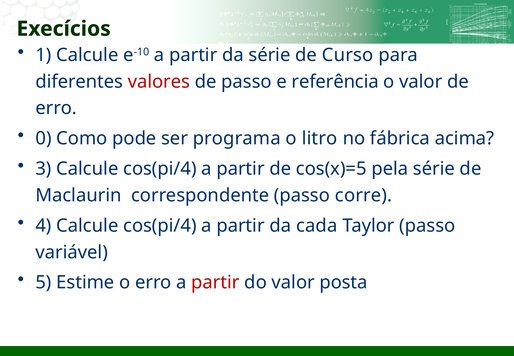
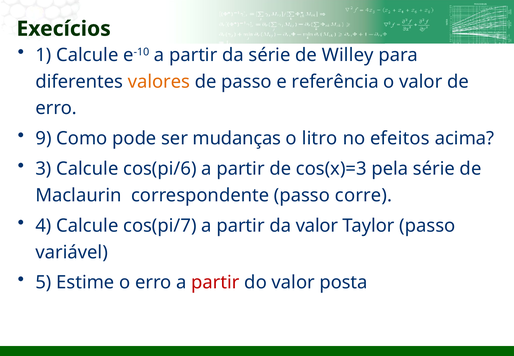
Curso: Curso -> Willey
valores colour: red -> orange
0: 0 -> 9
programa: programa -> mudanças
fábrica: fábrica -> efeitos
3 Calcule cos(pi/4: cos(pi/4 -> cos(pi/6
cos(x)=5: cos(x)=5 -> cos(x)=3
4 Calcule cos(pi/4: cos(pi/4 -> cos(pi/7
da cada: cada -> valor
